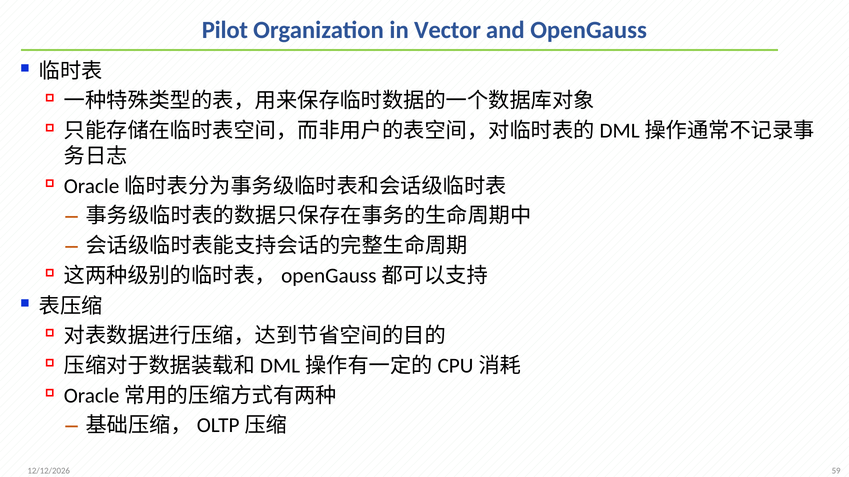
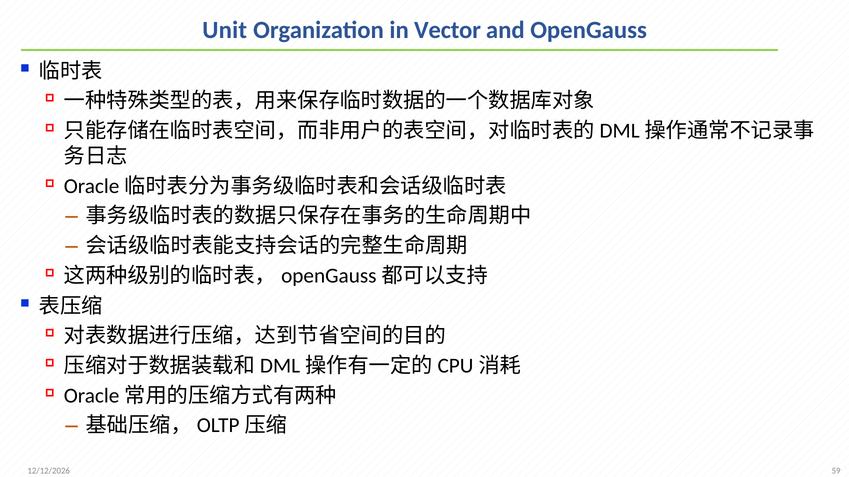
Pilot: Pilot -> Unit
